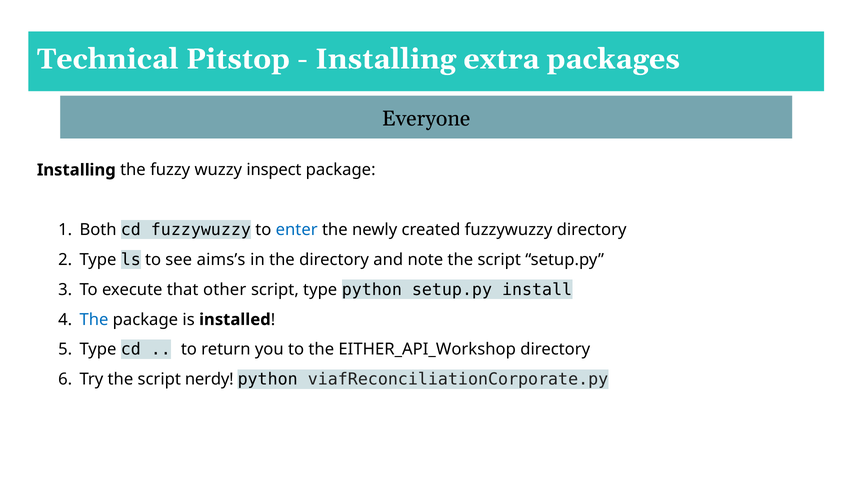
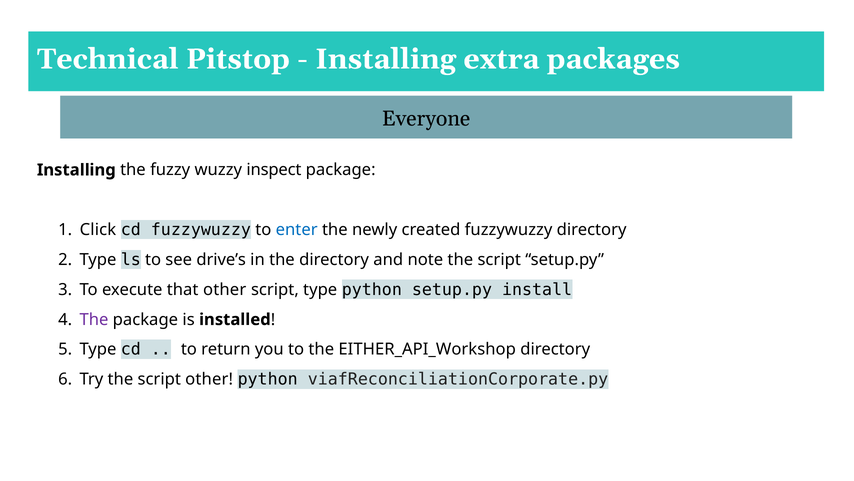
Both: Both -> Click
aims’s: aims’s -> drive’s
The at (94, 319) colour: blue -> purple
script nerdy: nerdy -> other
